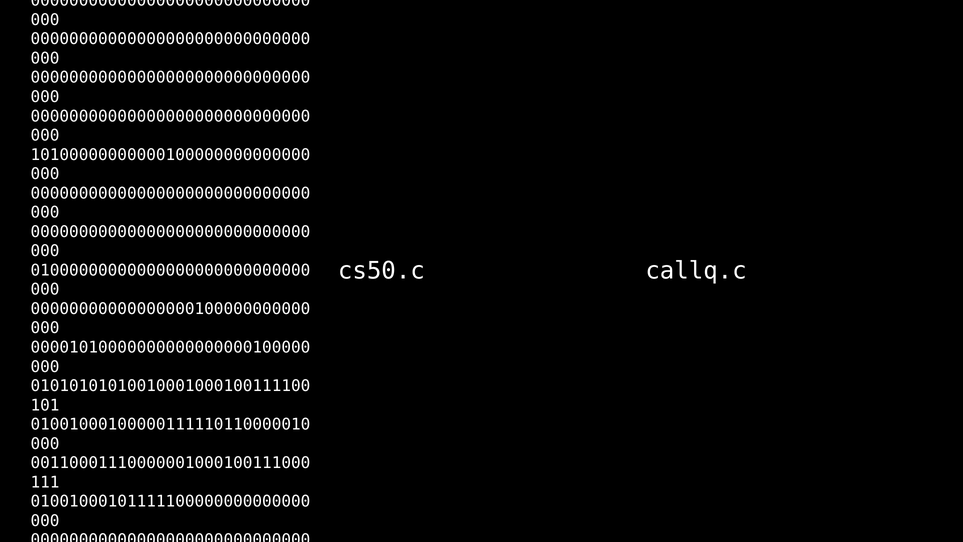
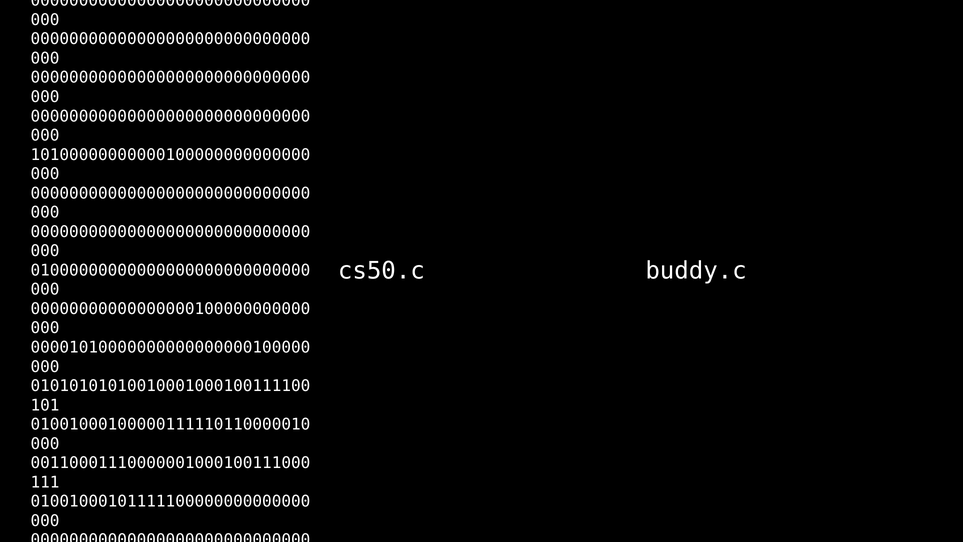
callq.c: callq.c -> buddy.c
